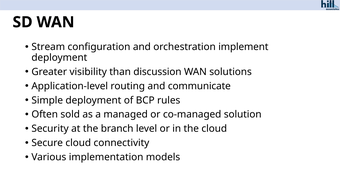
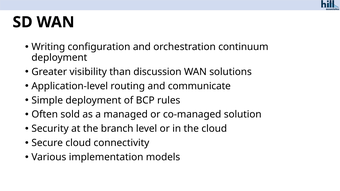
Stream: Stream -> Writing
implement: implement -> continuum
